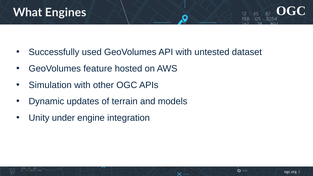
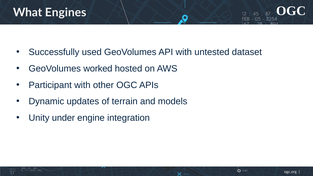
feature: feature -> worked
Simulation: Simulation -> Participant
